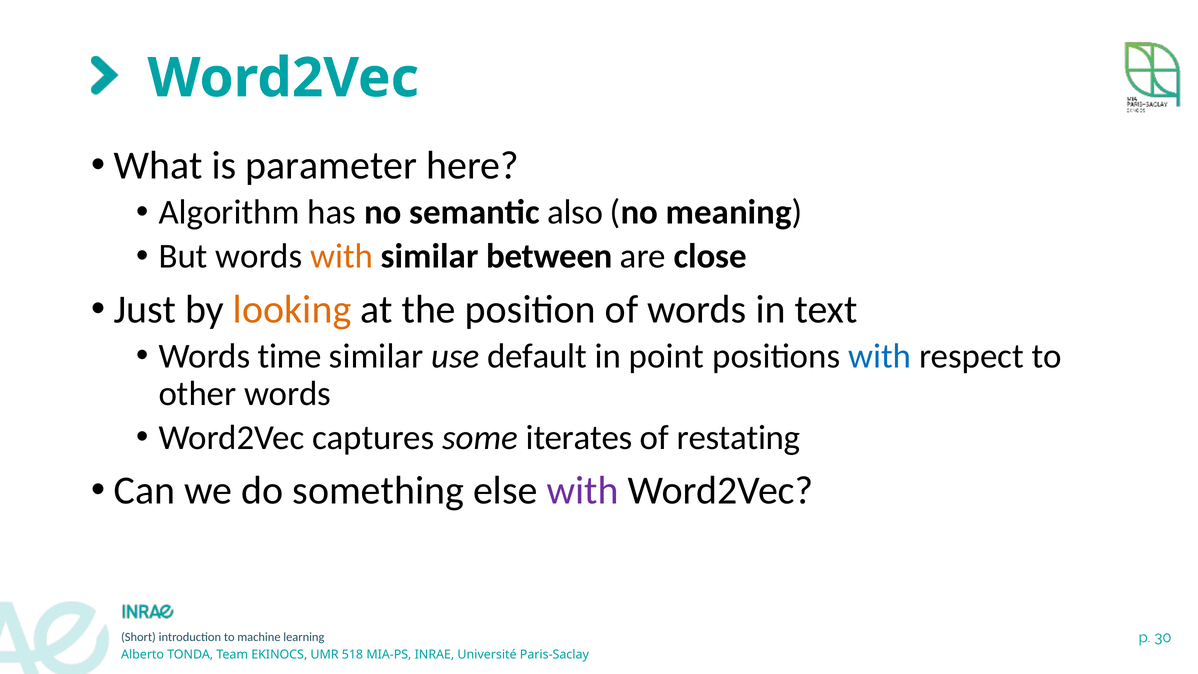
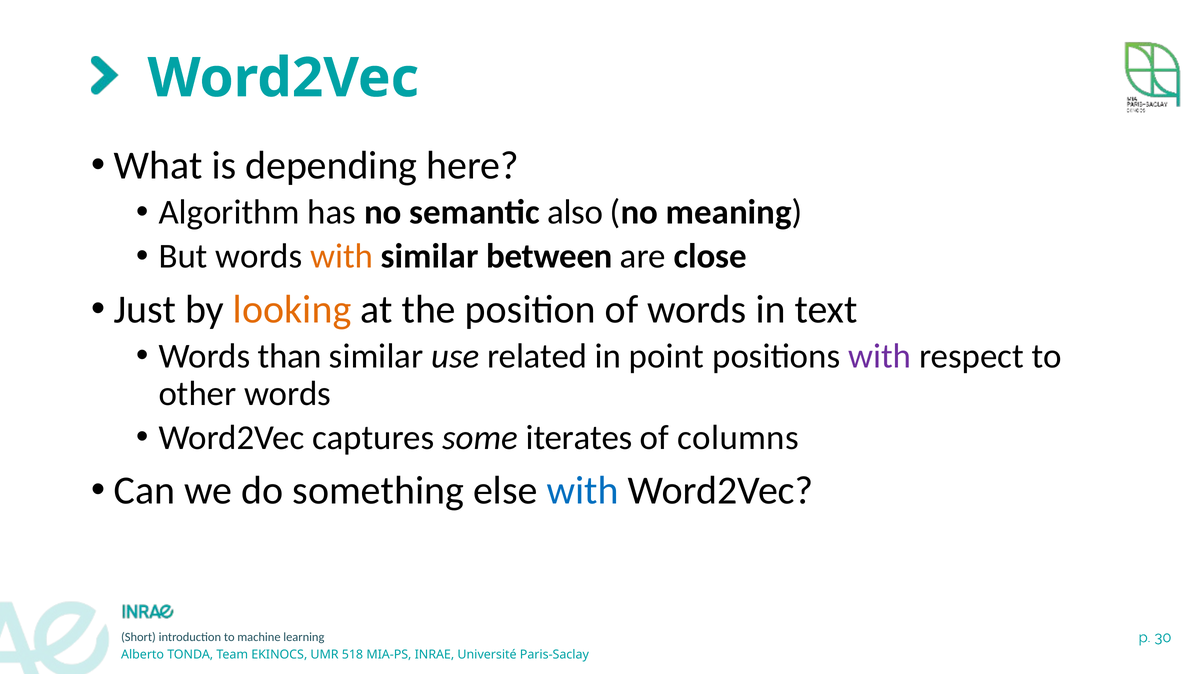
parameter: parameter -> depending
time: time -> than
default: default -> related
with at (880, 356) colour: blue -> purple
restating: restating -> columns
with at (583, 491) colour: purple -> blue
